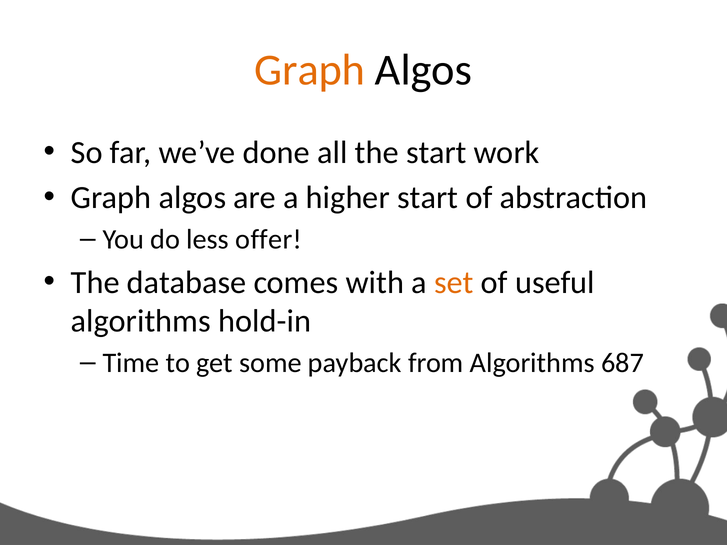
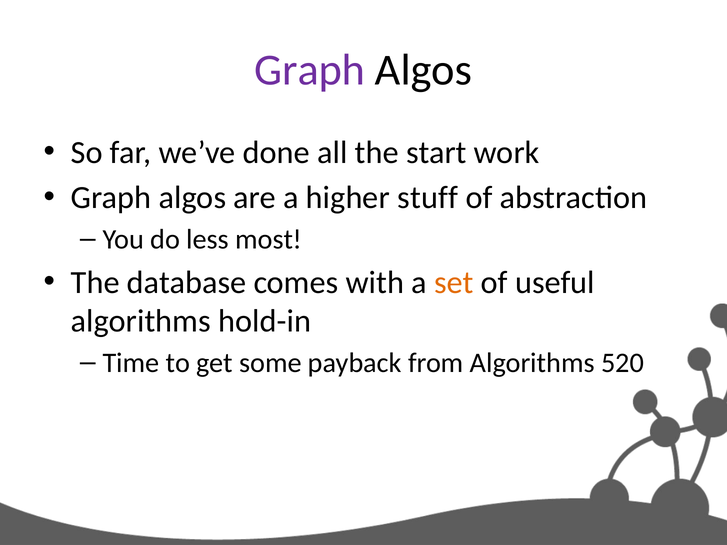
Graph at (310, 70) colour: orange -> purple
higher start: start -> stuff
offer: offer -> most
687: 687 -> 520
